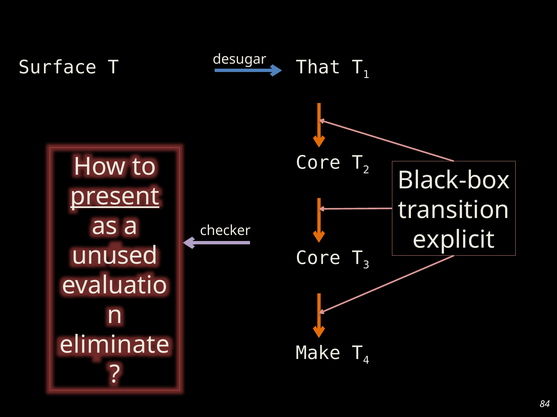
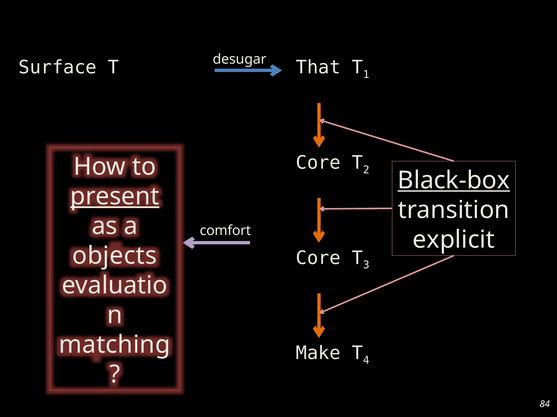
Black-box underline: none -> present
checker: checker -> comfort
unused: unused -> objects
eliminate: eliminate -> matching
